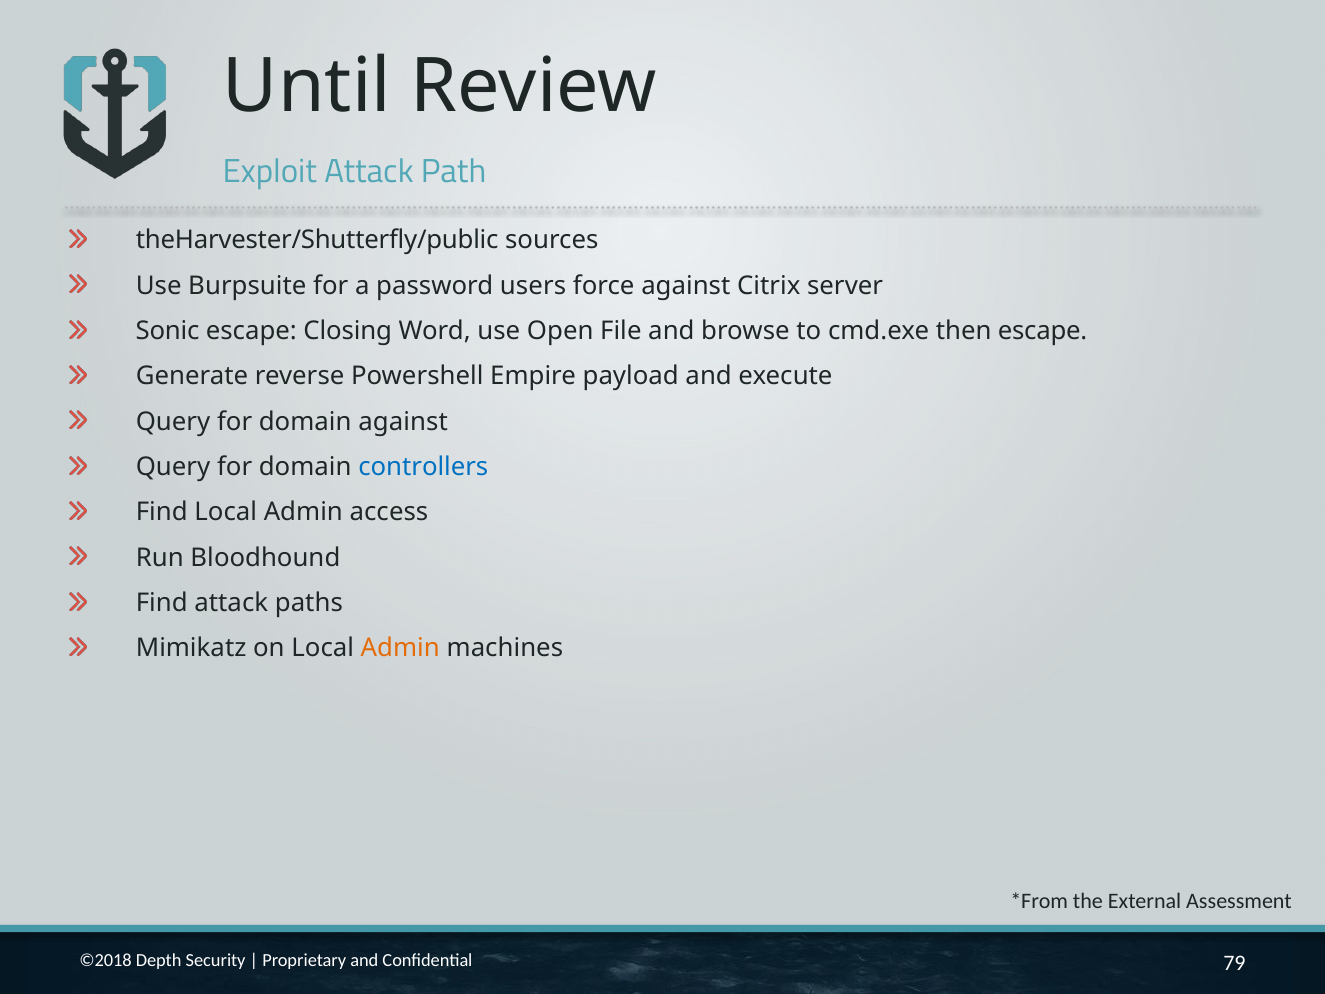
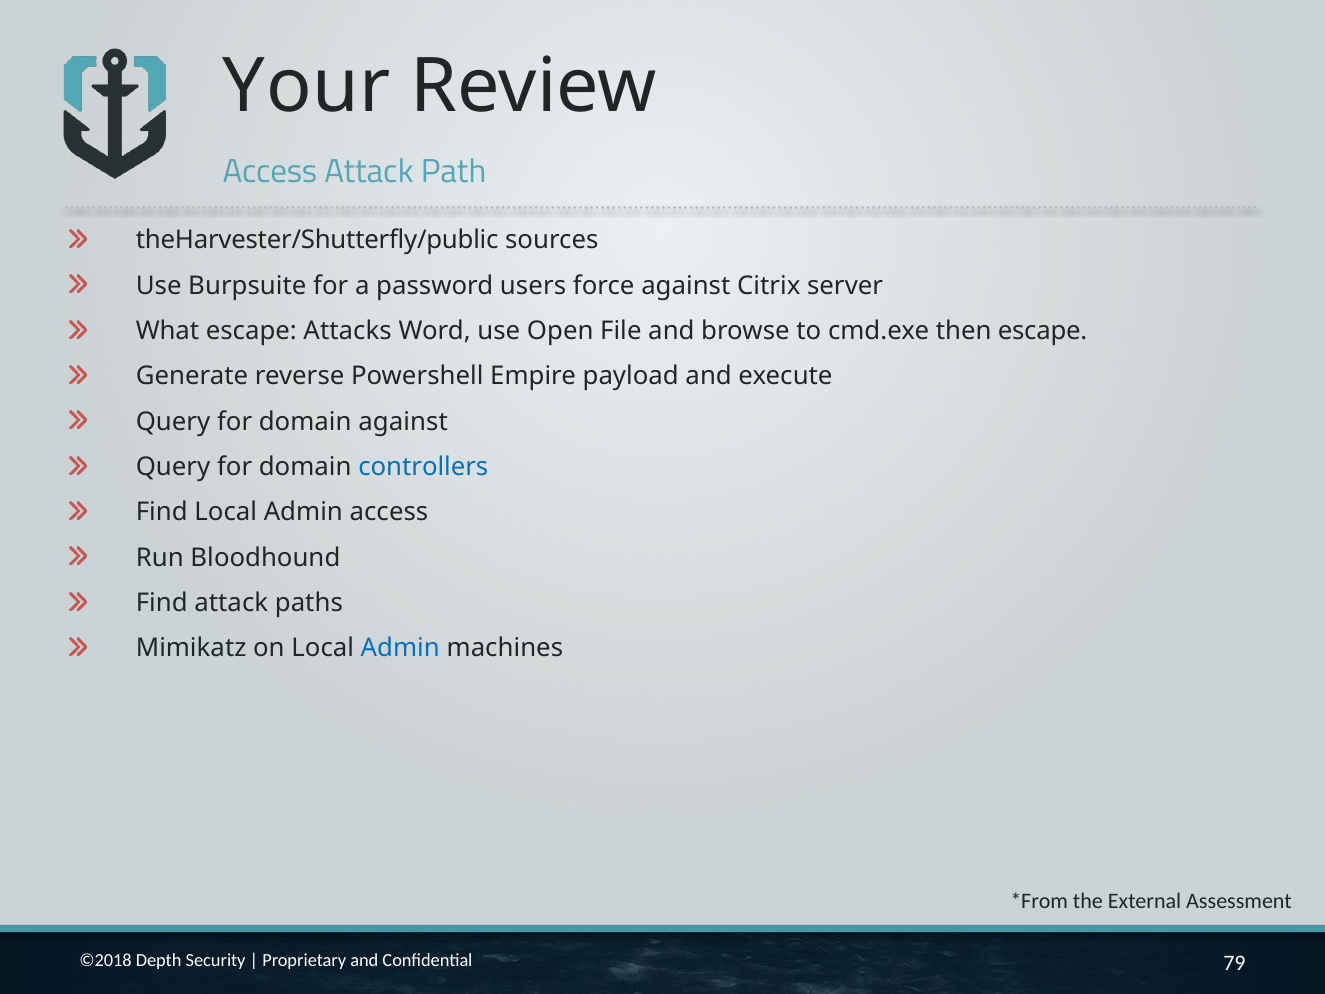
Until: Until -> Your
Exploit at (270, 172): Exploit -> Access
Sonic: Sonic -> What
Closing: Closing -> Attacks
Admin at (400, 648) colour: orange -> blue
